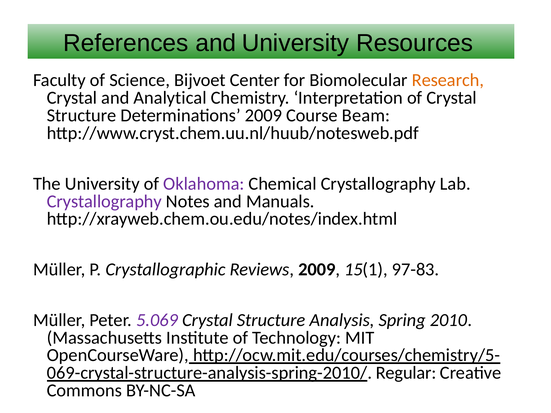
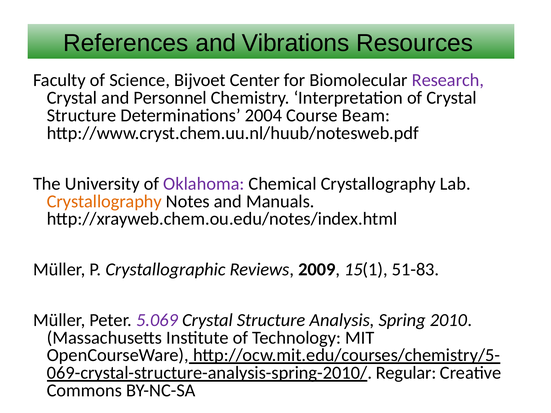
and University: University -> Vibrations
Research colour: orange -> purple
Analytical: Analytical -> Personnel
Determinations 2009: 2009 -> 2004
Crystallography at (104, 201) colour: purple -> orange
97-83: 97-83 -> 51-83
